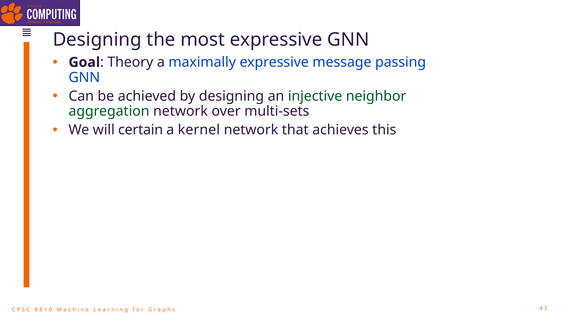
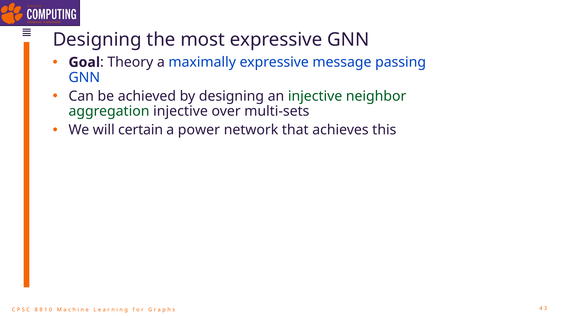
aggregation network: network -> injective
kernel: kernel -> power
